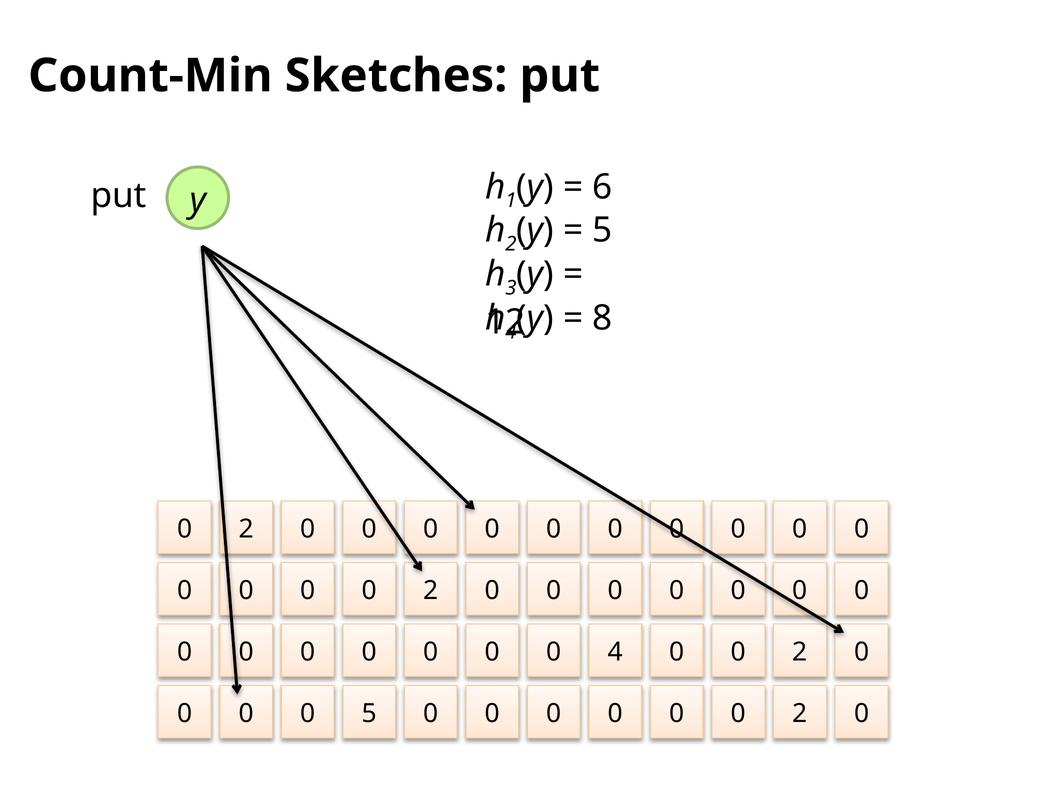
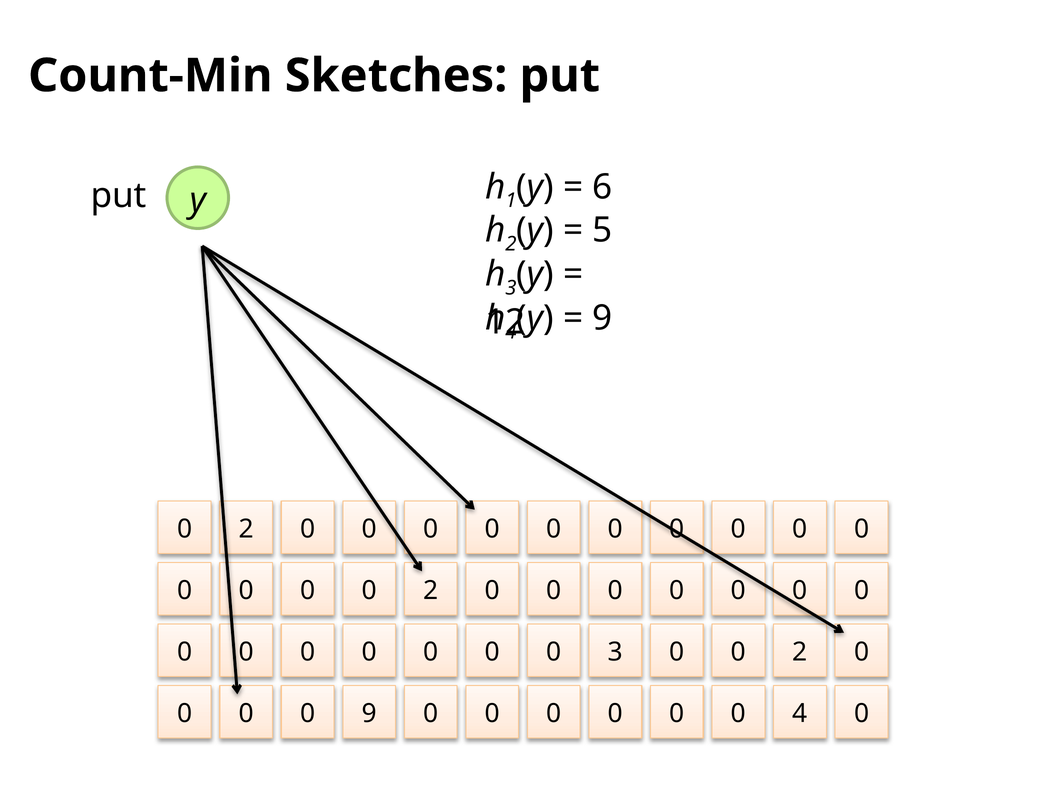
8 at (602, 318): 8 -> 9
0 4: 4 -> 3
0 5: 5 -> 9
2 at (800, 714): 2 -> 4
